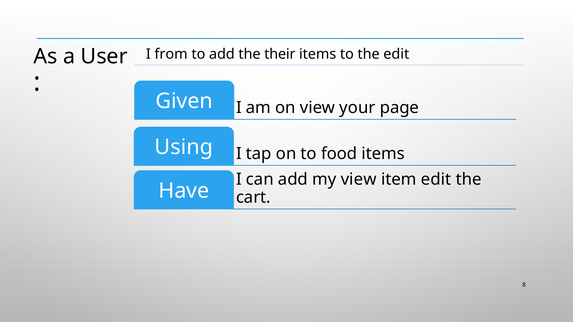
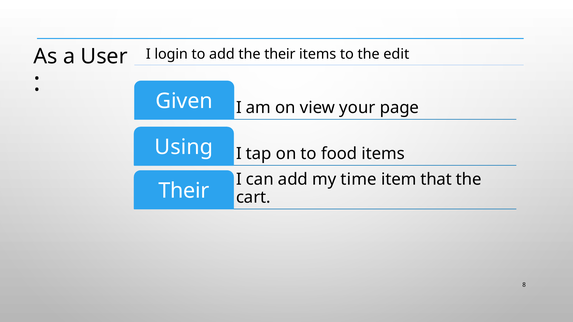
from: from -> login
my view: view -> time
item edit: edit -> that
Have at (184, 191): Have -> Their
